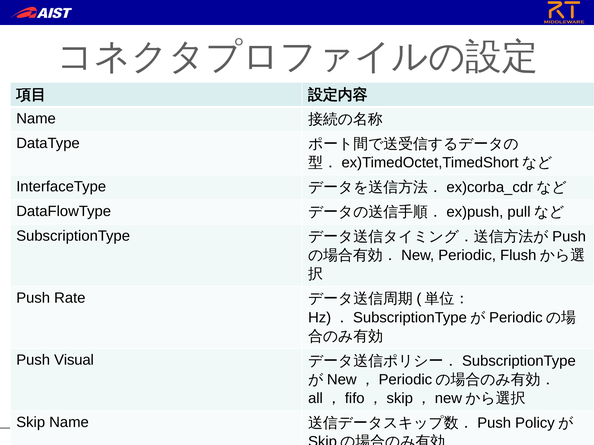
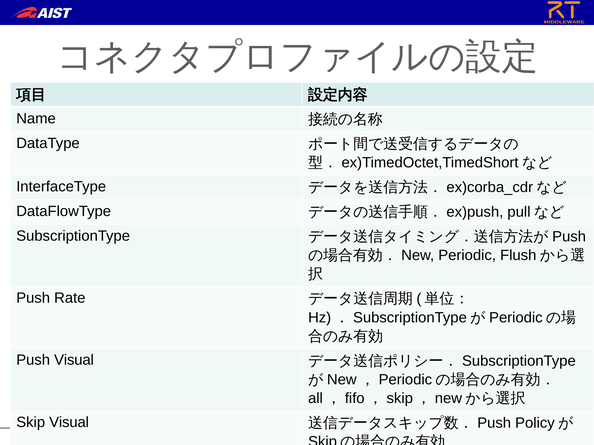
Skip Name: Name -> Visual
